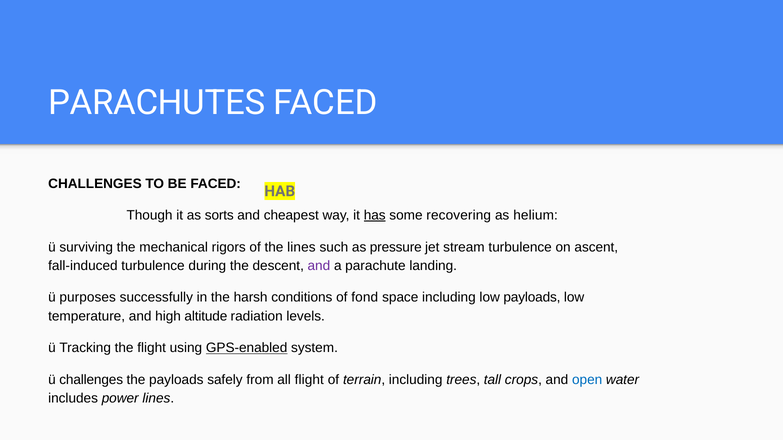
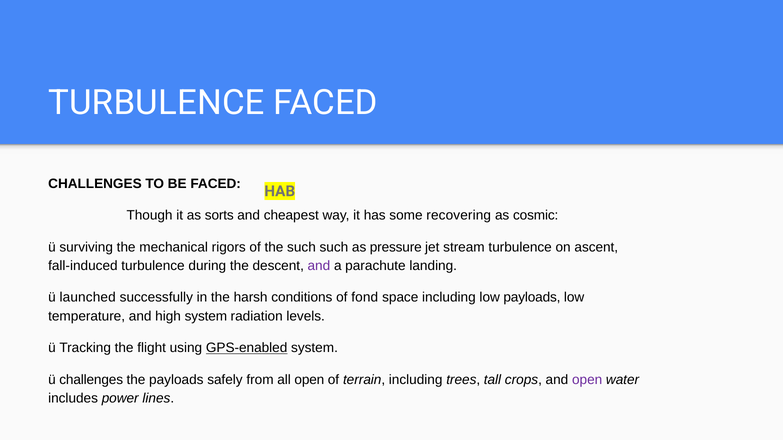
PARACHUTES at (157, 103): PARACHUTES -> TURBULENCE
has underline: present -> none
helium: helium -> cosmic
the lines: lines -> such
purposes: purposes -> launched
high altitude: altitude -> system
all flight: flight -> open
open at (587, 380) colour: blue -> purple
